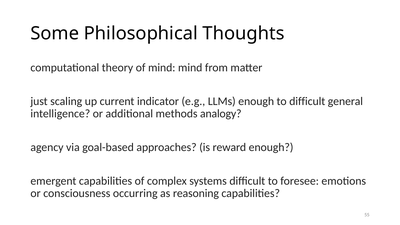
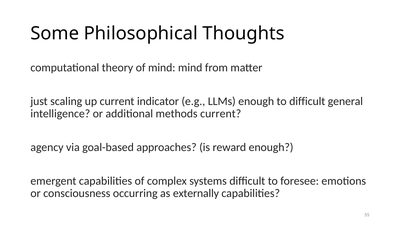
methods analogy: analogy -> current
reasoning: reasoning -> externally
